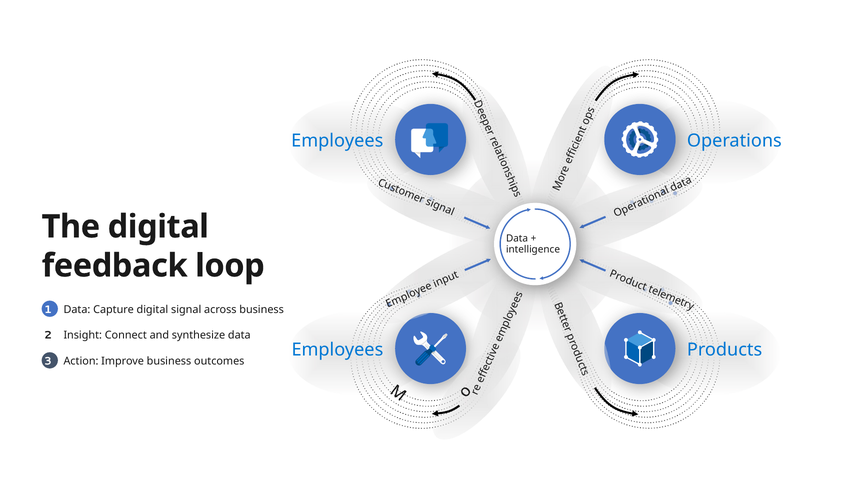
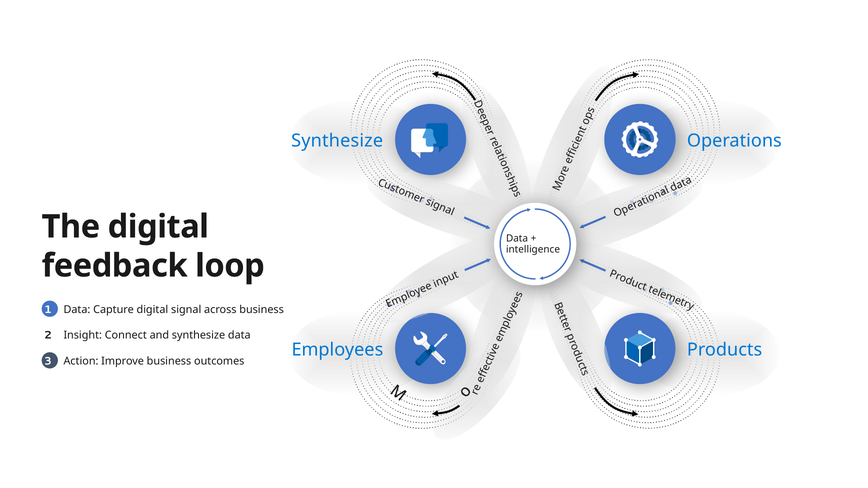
Employees at (337, 141): Employees -> Synthesize
